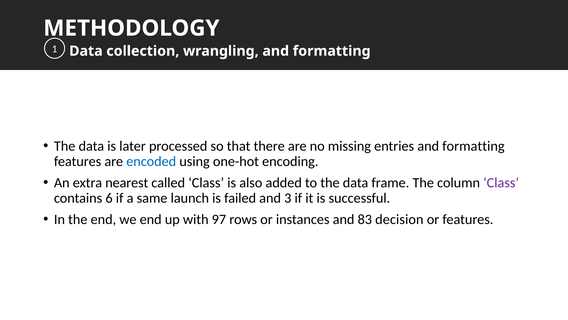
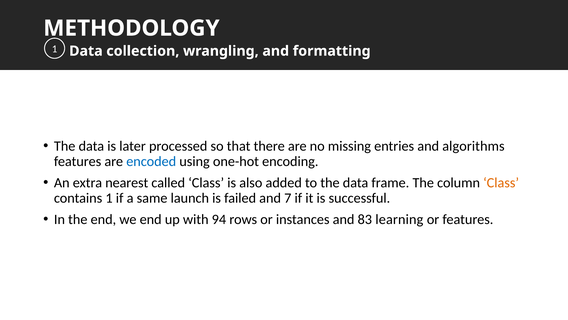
entries and formatting: formatting -> algorithms
Class at (501, 182) colour: purple -> orange
contains 6: 6 -> 1
3: 3 -> 7
97: 97 -> 94
decision: decision -> learning
